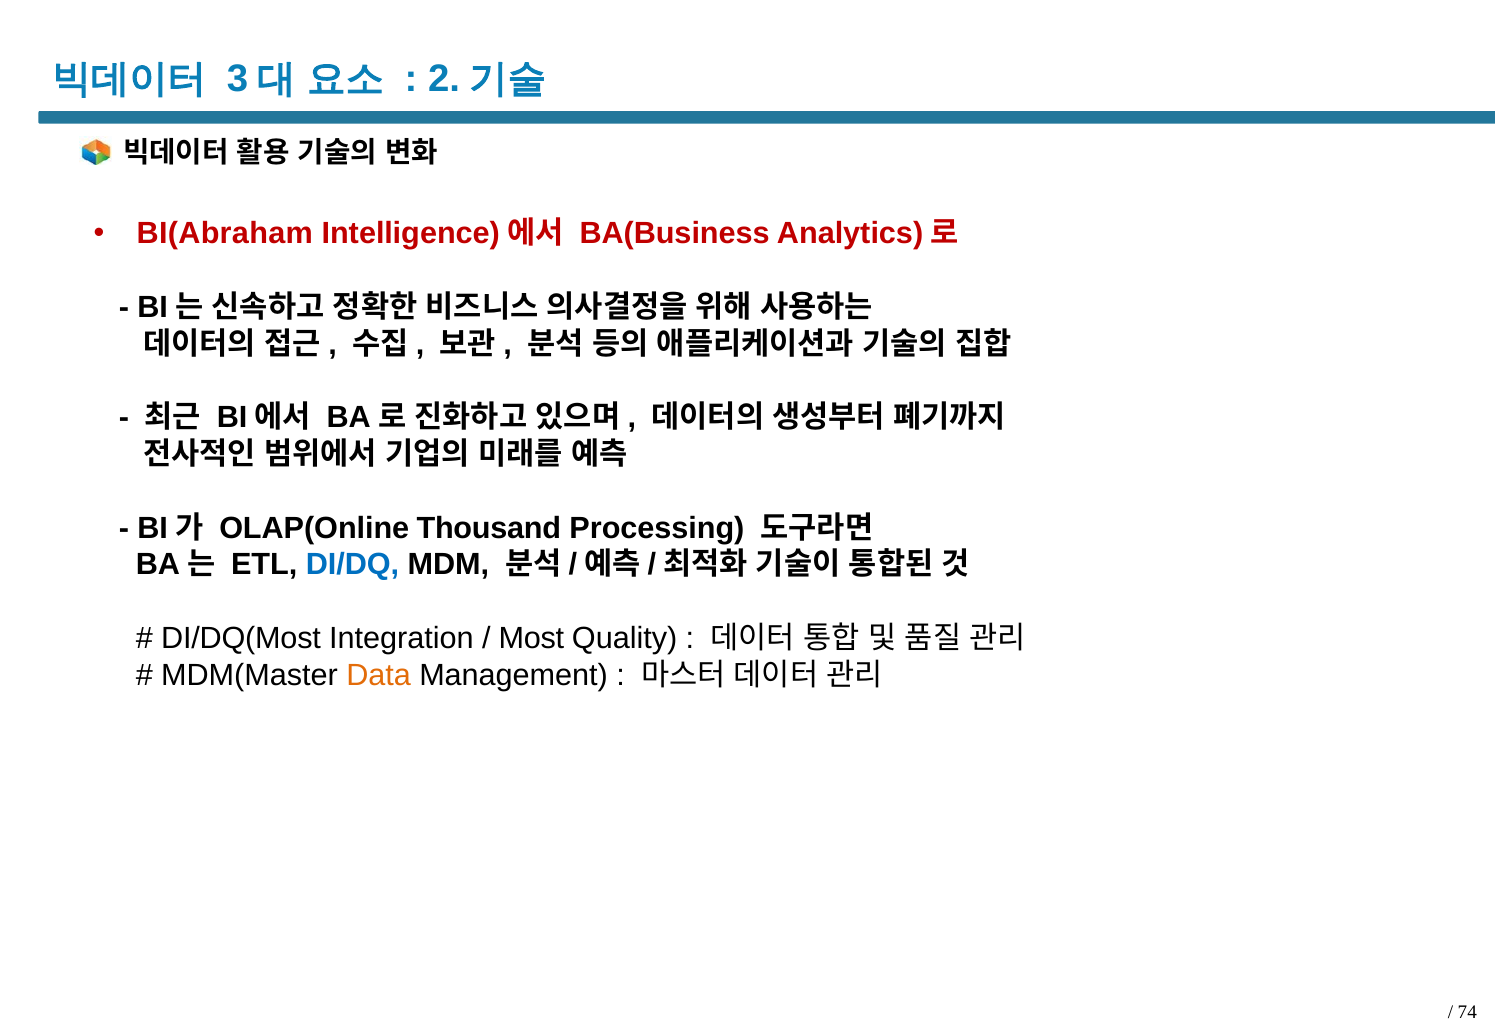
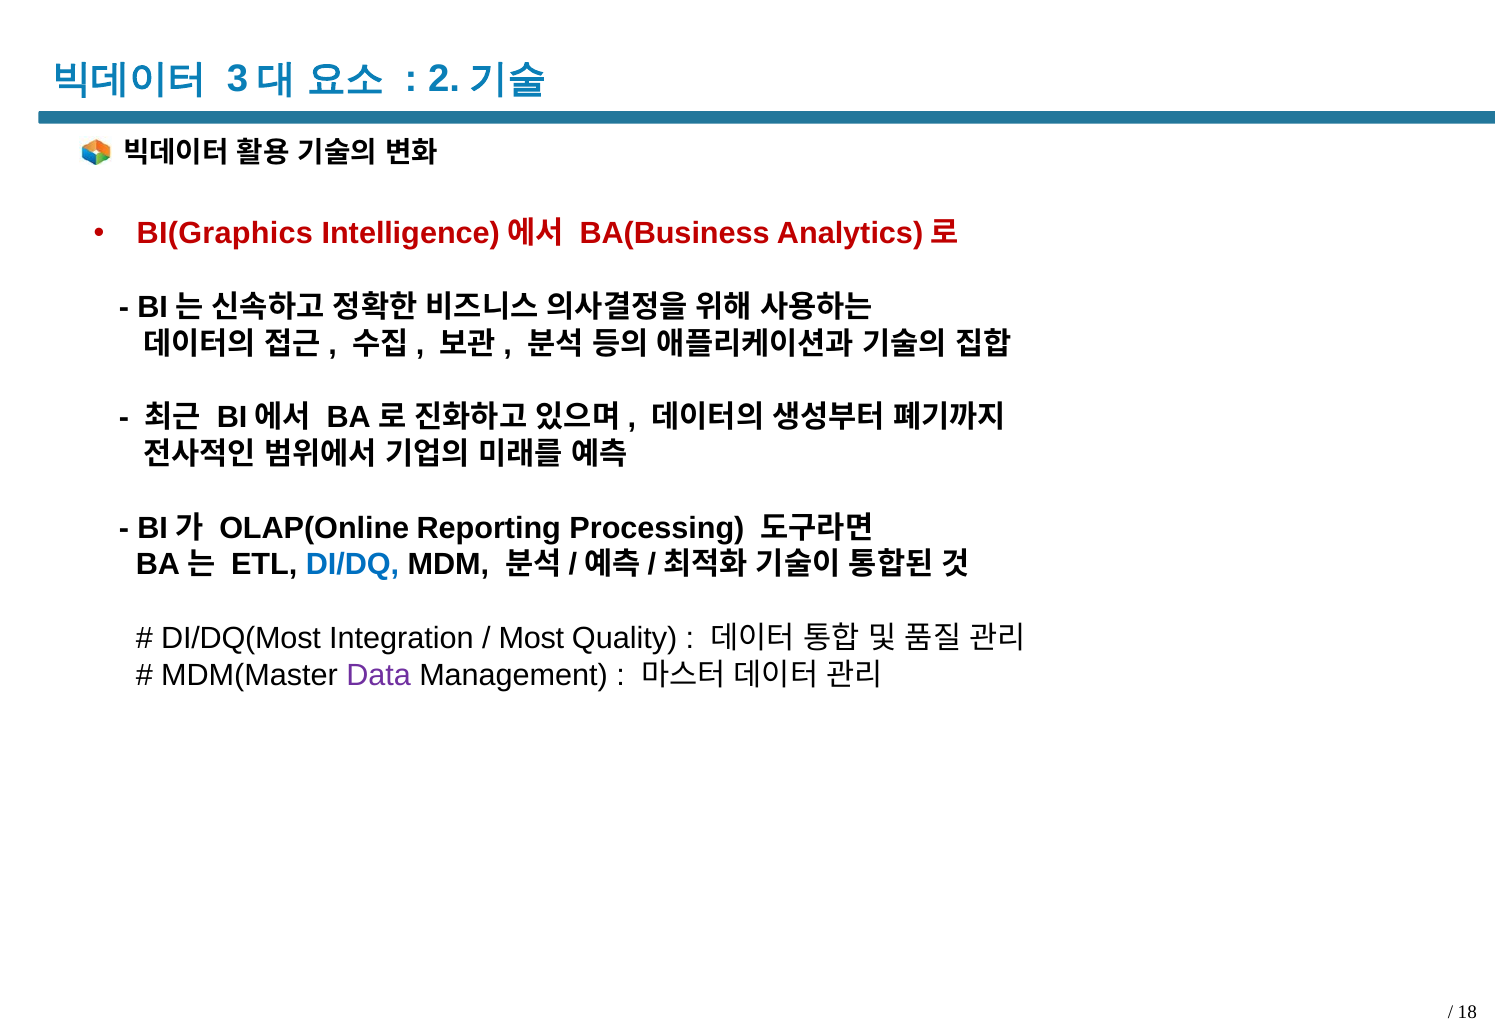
BI(Abraham: BI(Abraham -> BI(Graphics
Thousand: Thousand -> Reporting
Data colour: orange -> purple
74: 74 -> 18
